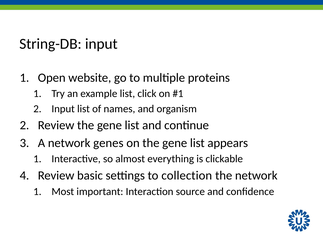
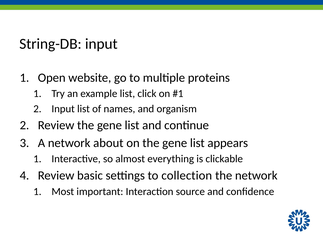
genes: genes -> about
